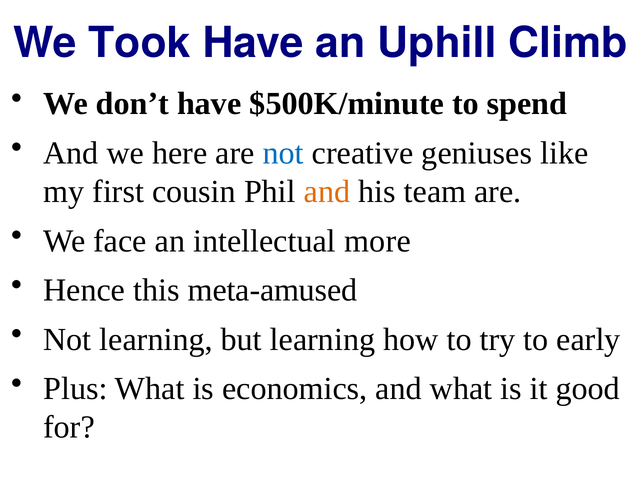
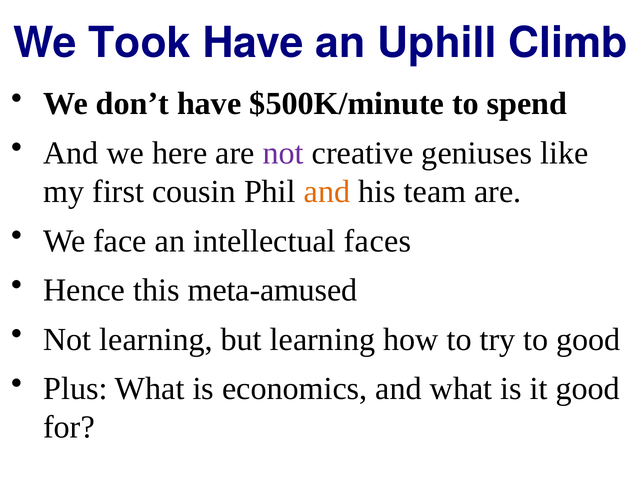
not at (283, 153) colour: blue -> purple
more: more -> faces
to early: early -> good
